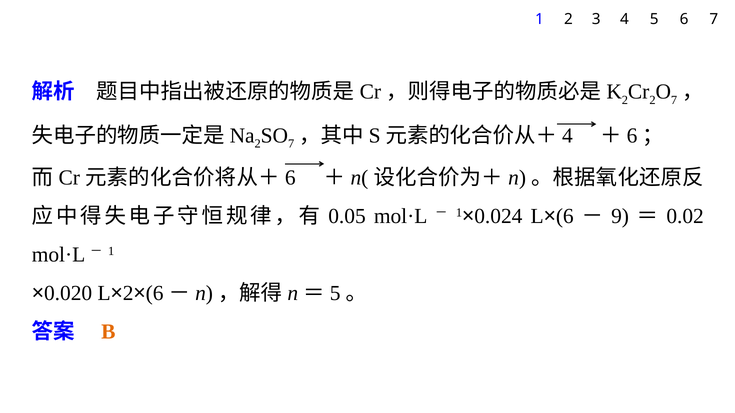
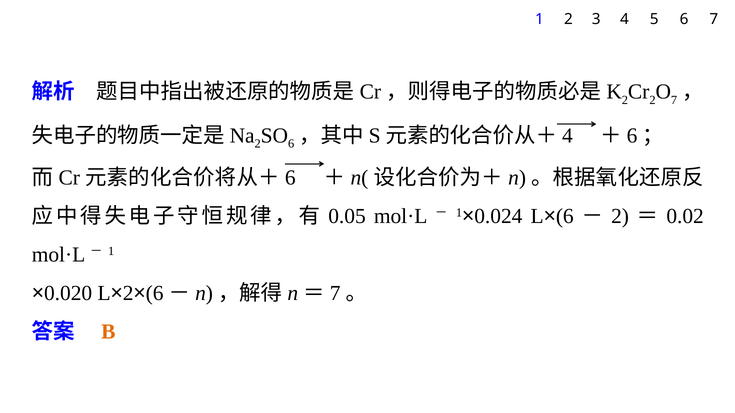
7 at (291, 144): 7 -> 6
9 at (620, 217): 9 -> 2
5 at (335, 294): 5 -> 7
